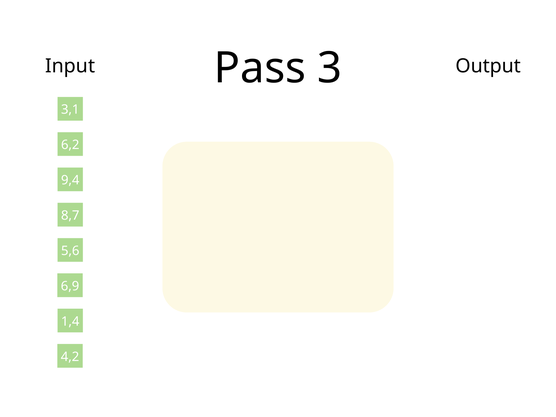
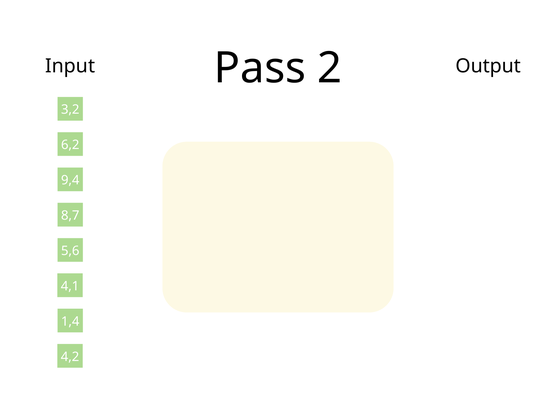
3: 3 -> 2
3,1: 3,1 -> 3,2
6,9: 6,9 -> 4,1
